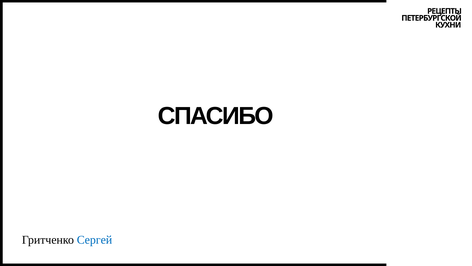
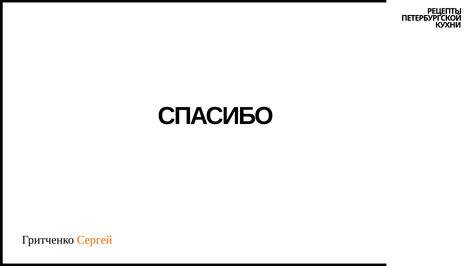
Сергей colour: blue -> orange
